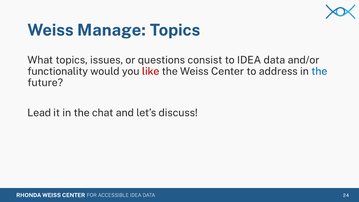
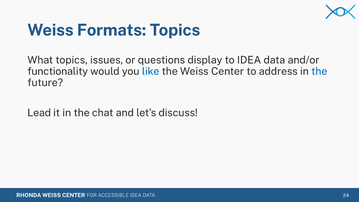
Manage: Manage -> Formats
consist: consist -> display
like colour: red -> blue
